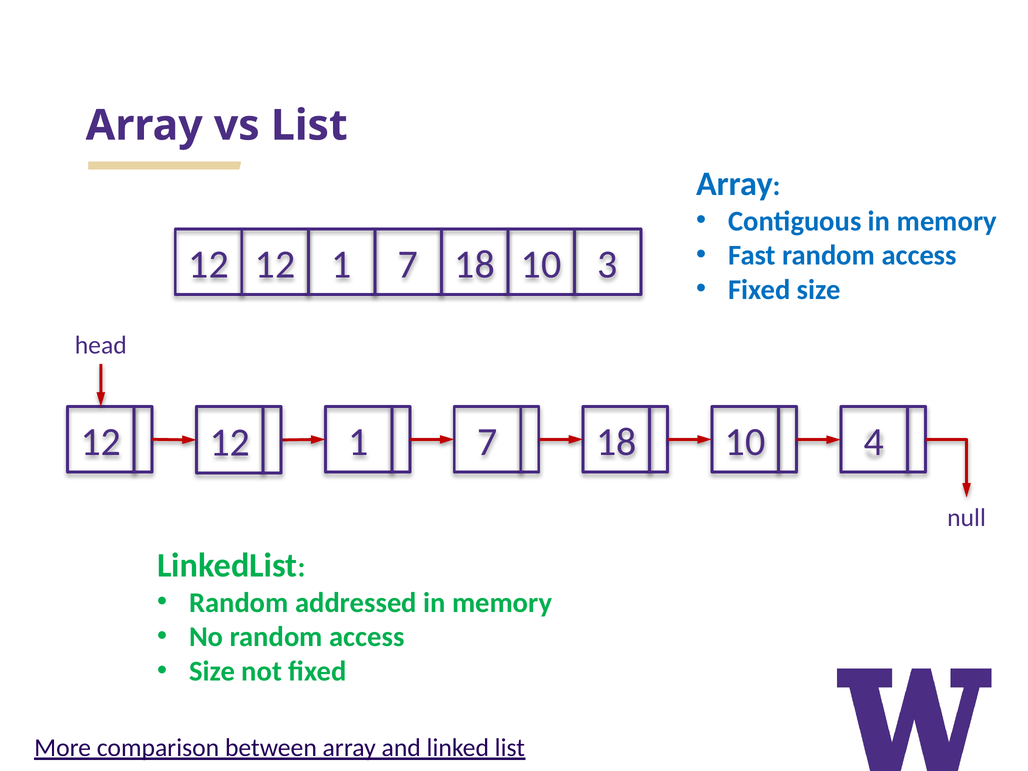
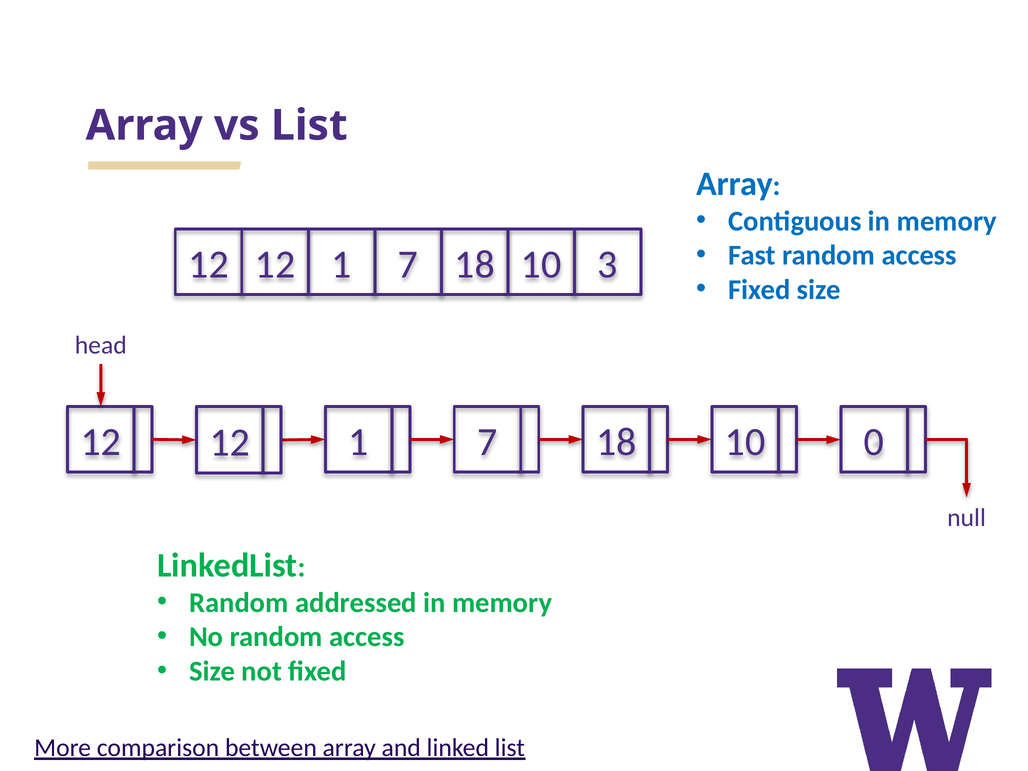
4: 4 -> 0
